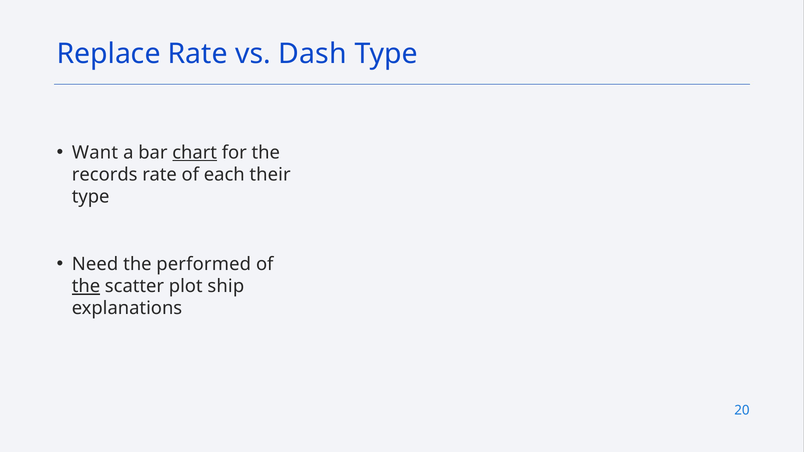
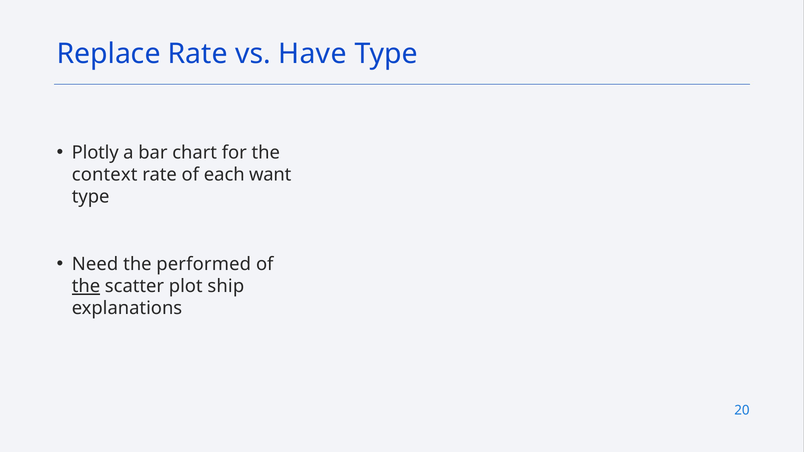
Dash: Dash -> Have
Want: Want -> Plotly
chart underline: present -> none
records: records -> context
their: their -> want
